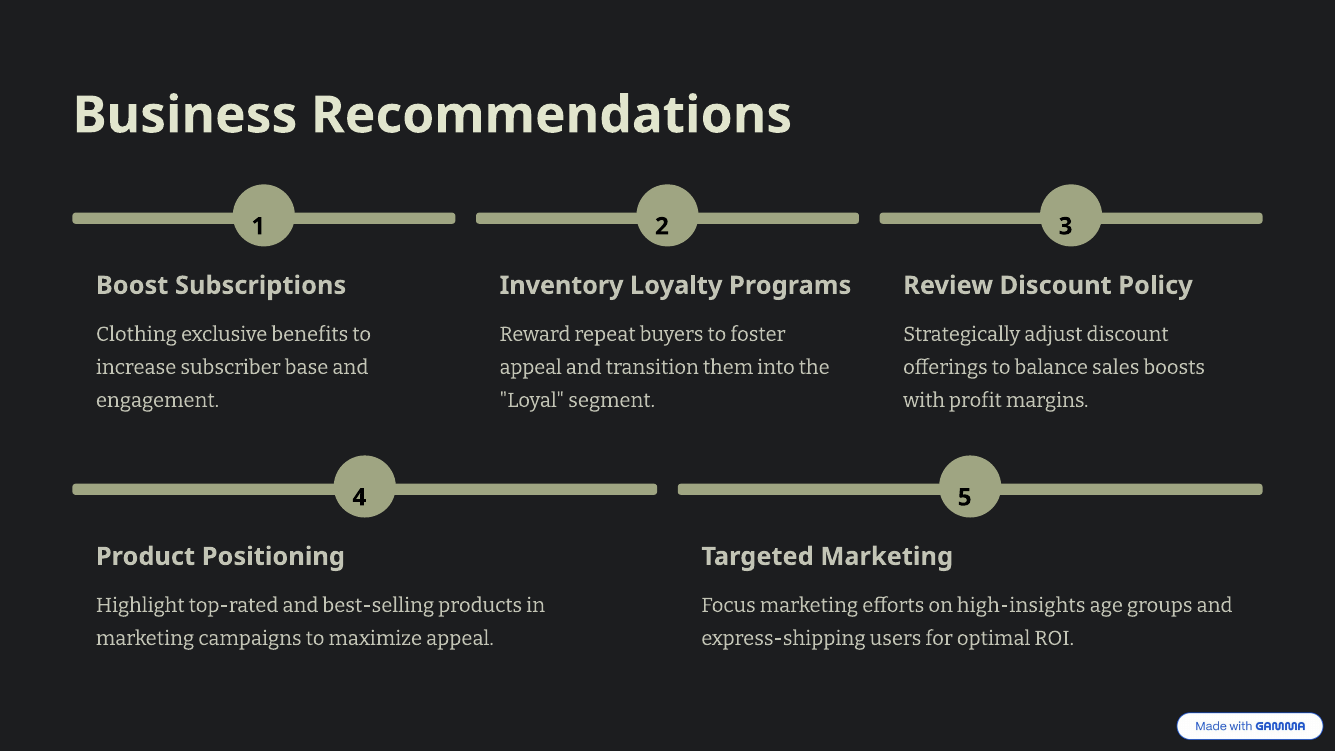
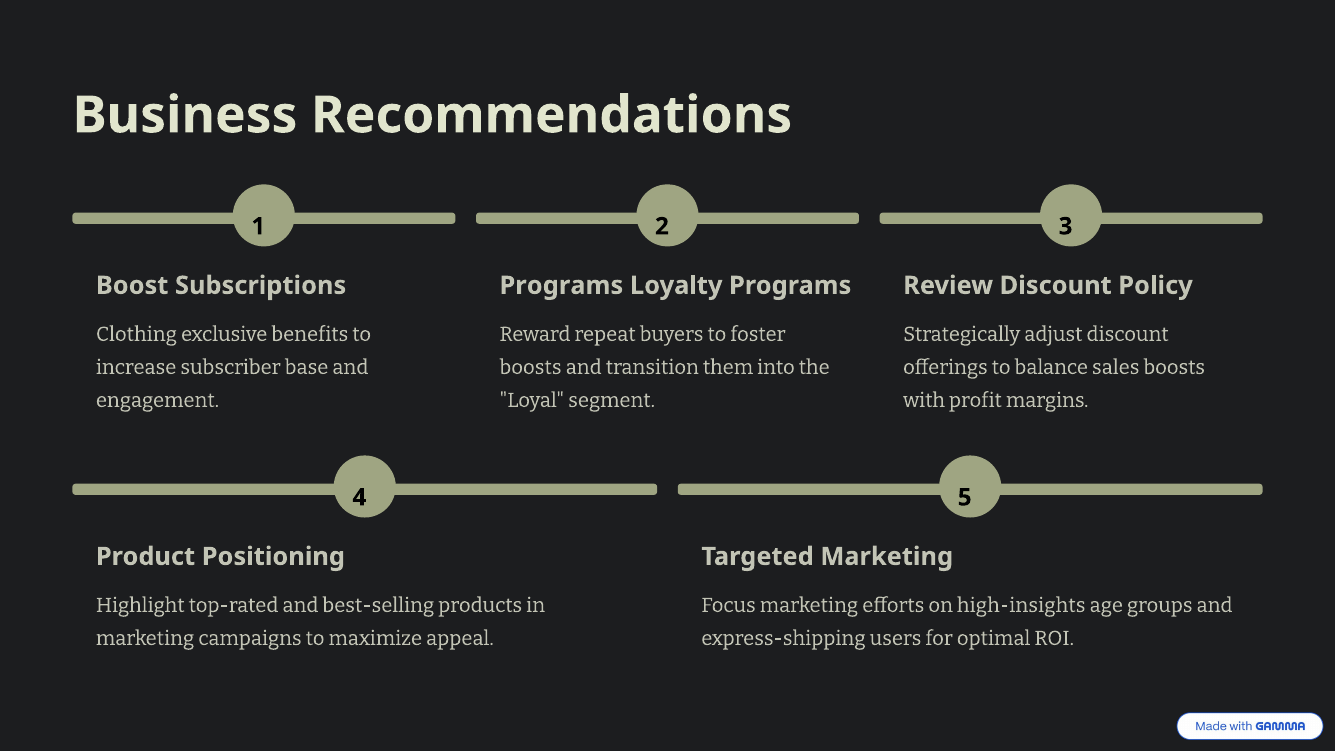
Inventory at (561, 285): Inventory -> Programs
appeal at (531, 367): appeal -> boosts
